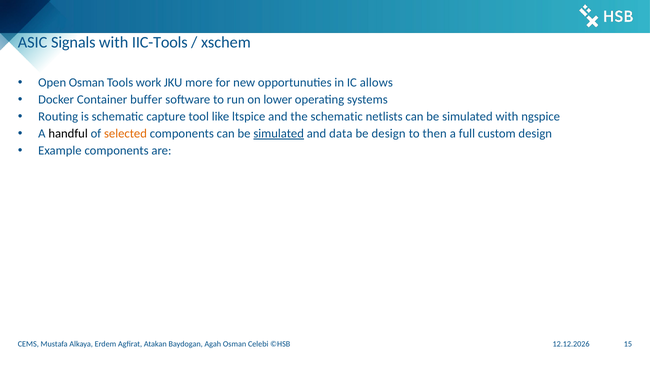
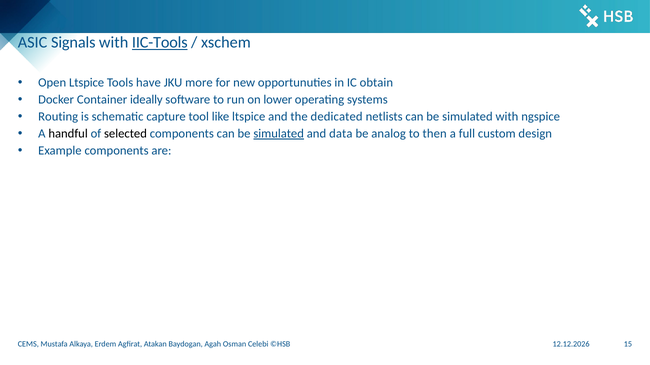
IIC-Tools underline: none -> present
Open Osman: Osman -> Ltspice
work: work -> have
allows: allows -> obtain
buffer: buffer -> ideally
the schematic: schematic -> dedicated
selected colour: orange -> black
be design: design -> analog
